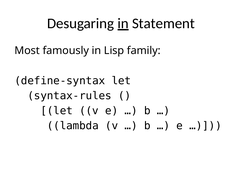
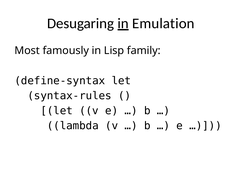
Statement: Statement -> Emulation
